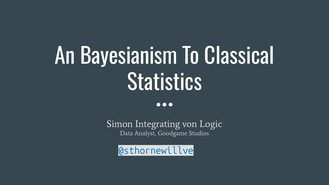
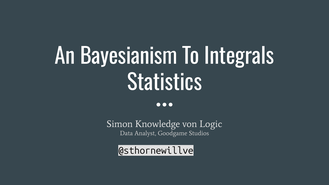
Classical: Classical -> Integrals
Integrating: Integrating -> Knowledge
@sthornewillve colour: blue -> black
